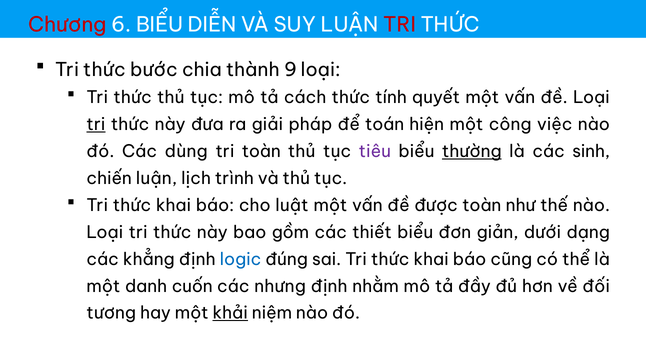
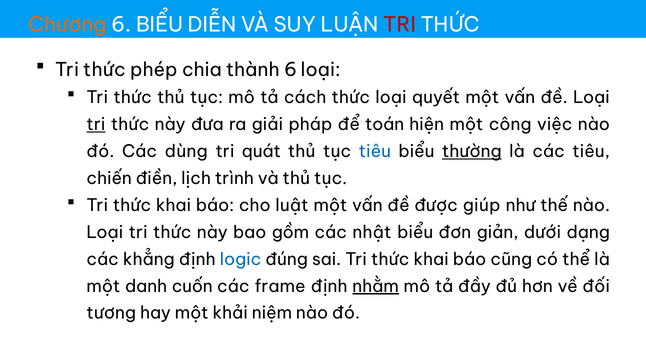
Chương colour: red -> orange
bước: bước -> phép
thành 9: 9 -> 6
thức tính: tính -> loại
tri toàn: toàn -> quát
tiêu at (375, 151) colour: purple -> blue
các sinh: sinh -> tiêu
chiến luận: luận -> điền
được toàn: toàn -> giúp
thiết: thiết -> nhật
nhưng: nhưng -> frame
nhằm underline: none -> present
khải underline: present -> none
